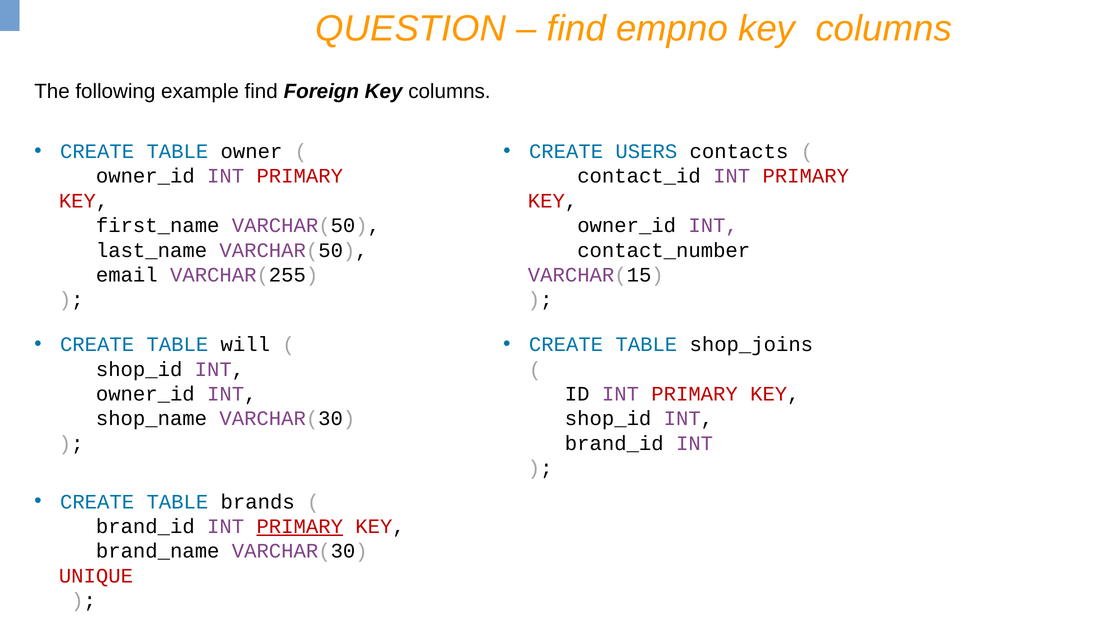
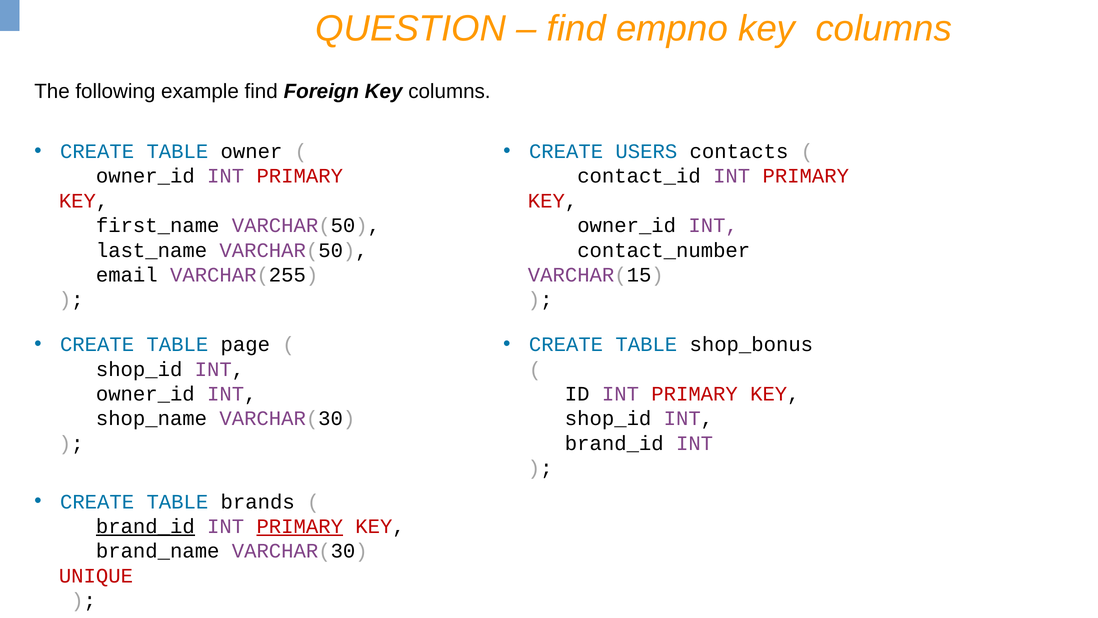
will: will -> page
shop_joins: shop_joins -> shop_bonus
brand_id at (145, 526) underline: none -> present
